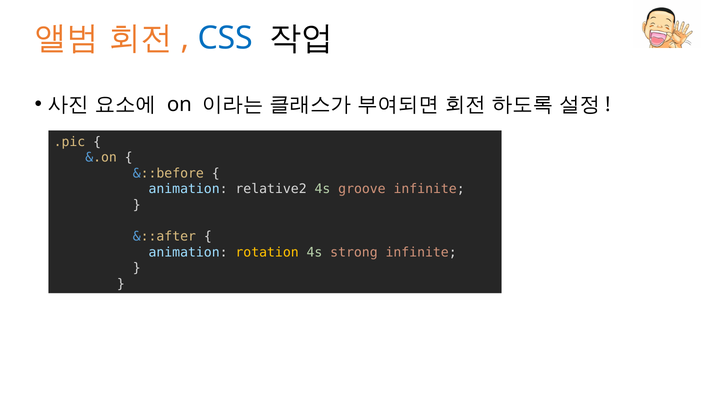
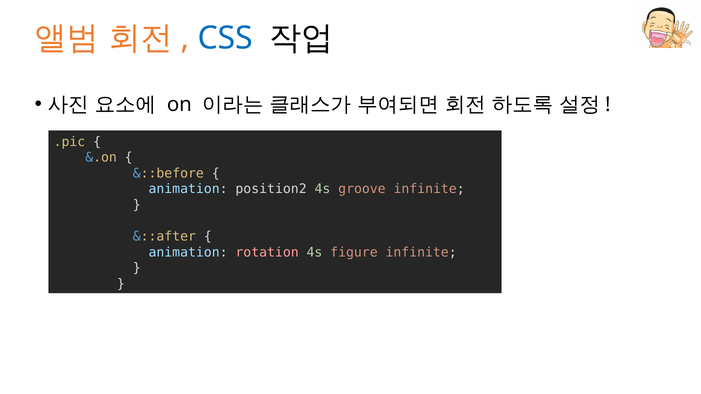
relative2: relative2 -> position2
rotation colour: yellow -> pink
strong: strong -> figure
